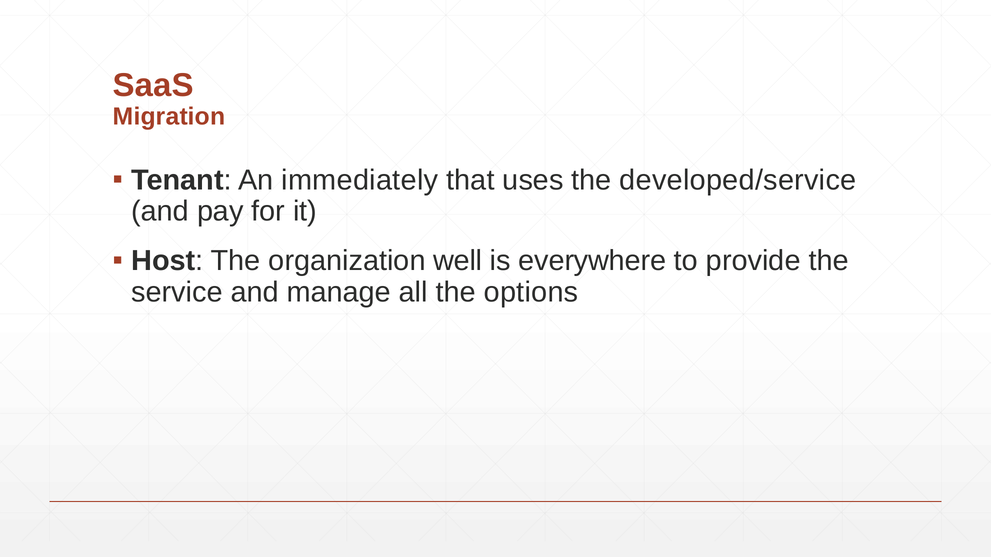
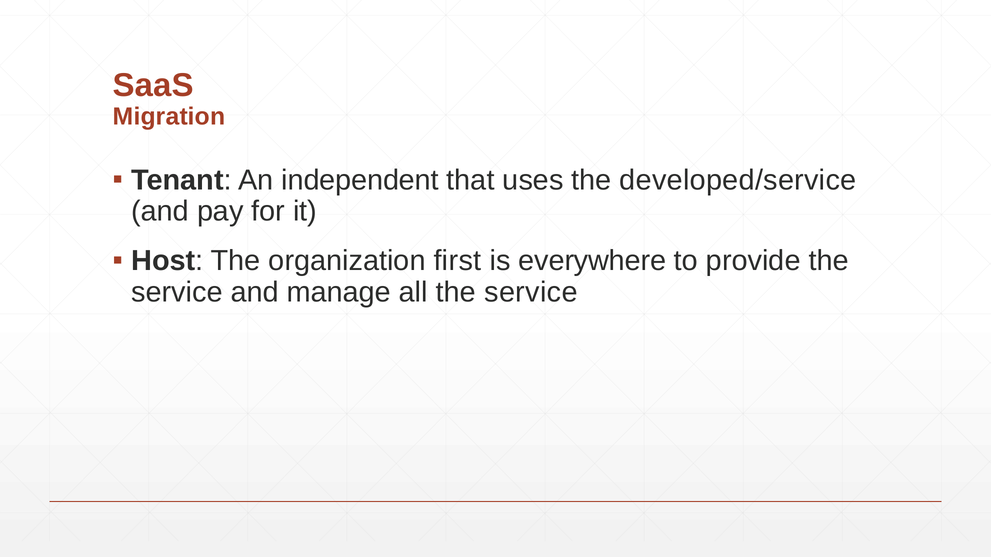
immediately: immediately -> independent
well: well -> first
all the options: options -> service
